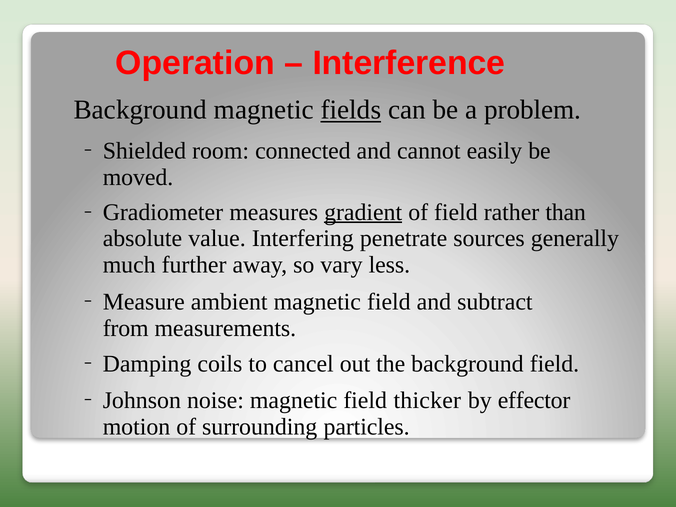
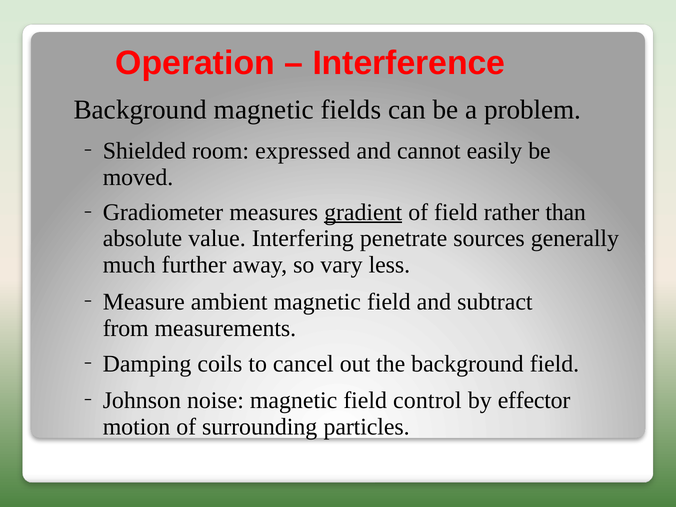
fields underline: present -> none
connected: connected -> expressed
thicker: thicker -> control
